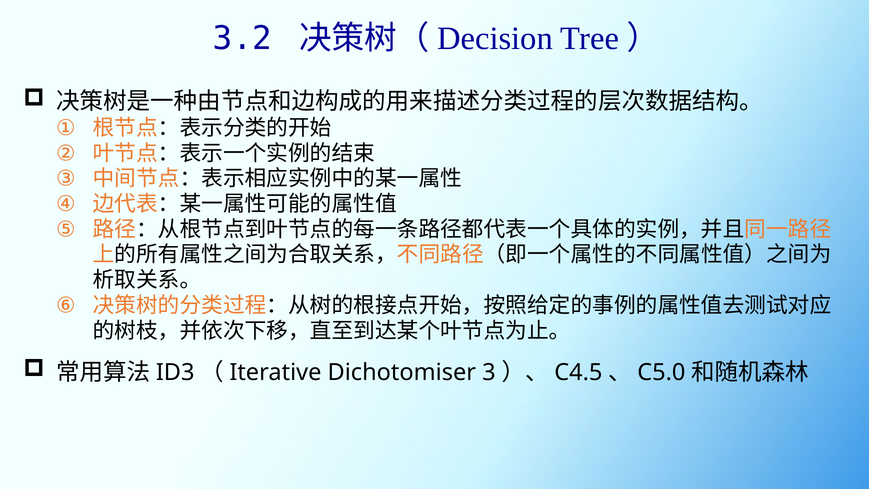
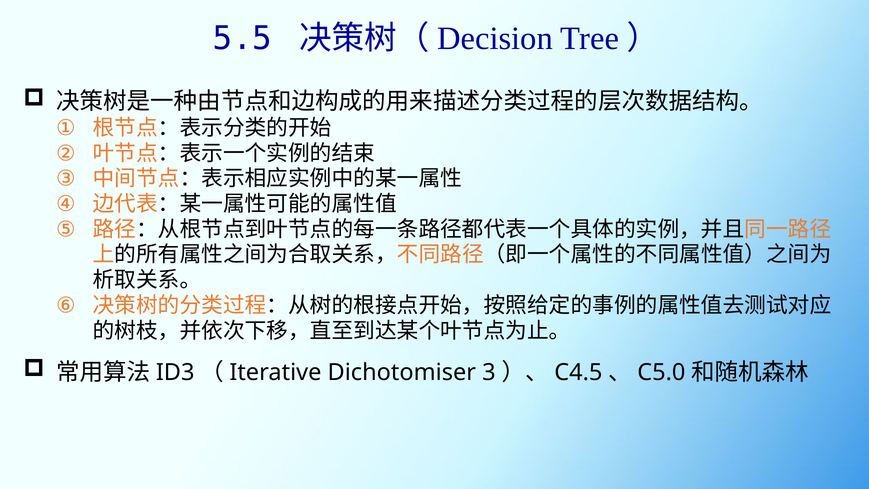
3.2: 3.2 -> 5.5
